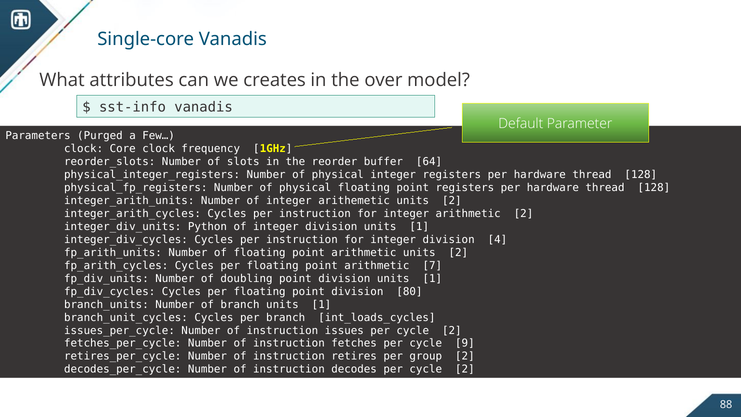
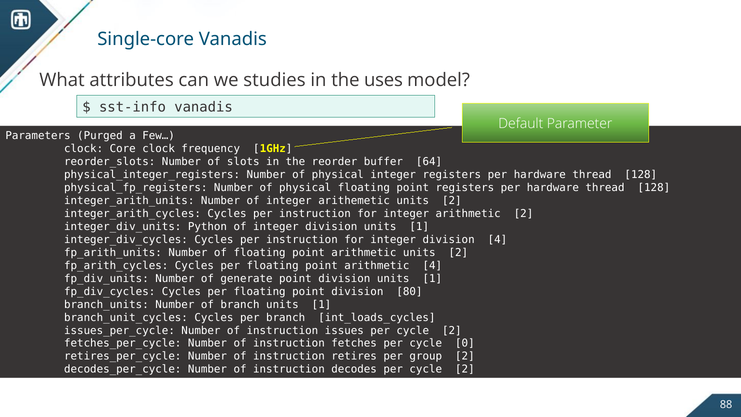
creates: creates -> studies
over: over -> uses
arithmetic 7: 7 -> 4
doubling: doubling -> generate
9: 9 -> 0
